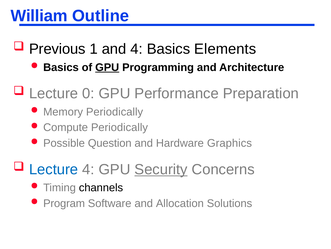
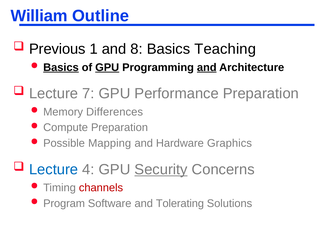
and 4: 4 -> 8
Elements: Elements -> Teaching
Basics at (61, 67) underline: none -> present
and at (207, 67) underline: none -> present
0: 0 -> 7
Memory Periodically: Periodically -> Differences
Compute Periodically: Periodically -> Preparation
Question: Question -> Mapping
channels colour: black -> red
Allocation: Allocation -> Tolerating
